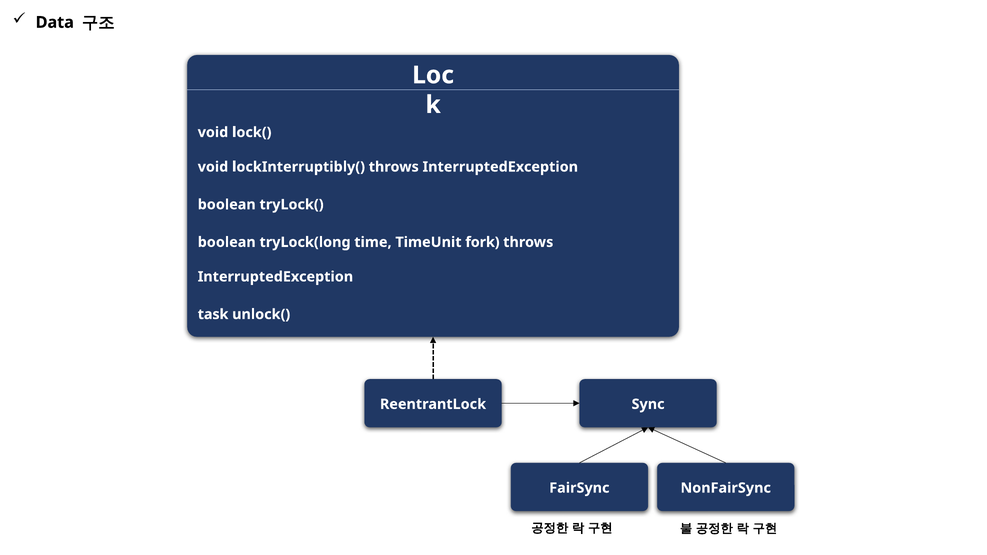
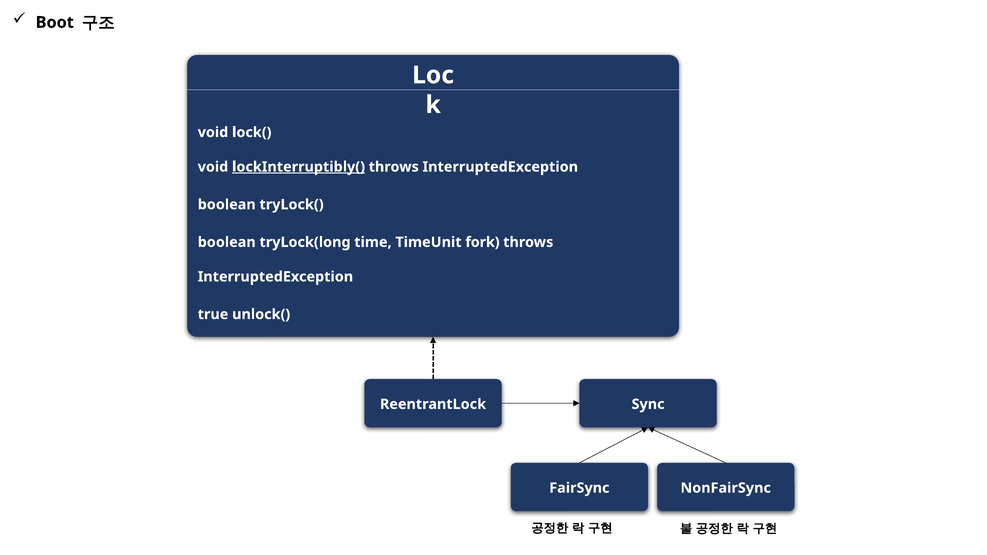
Data: Data -> Boot
lockInterruptibly( underline: none -> present
task: task -> true
